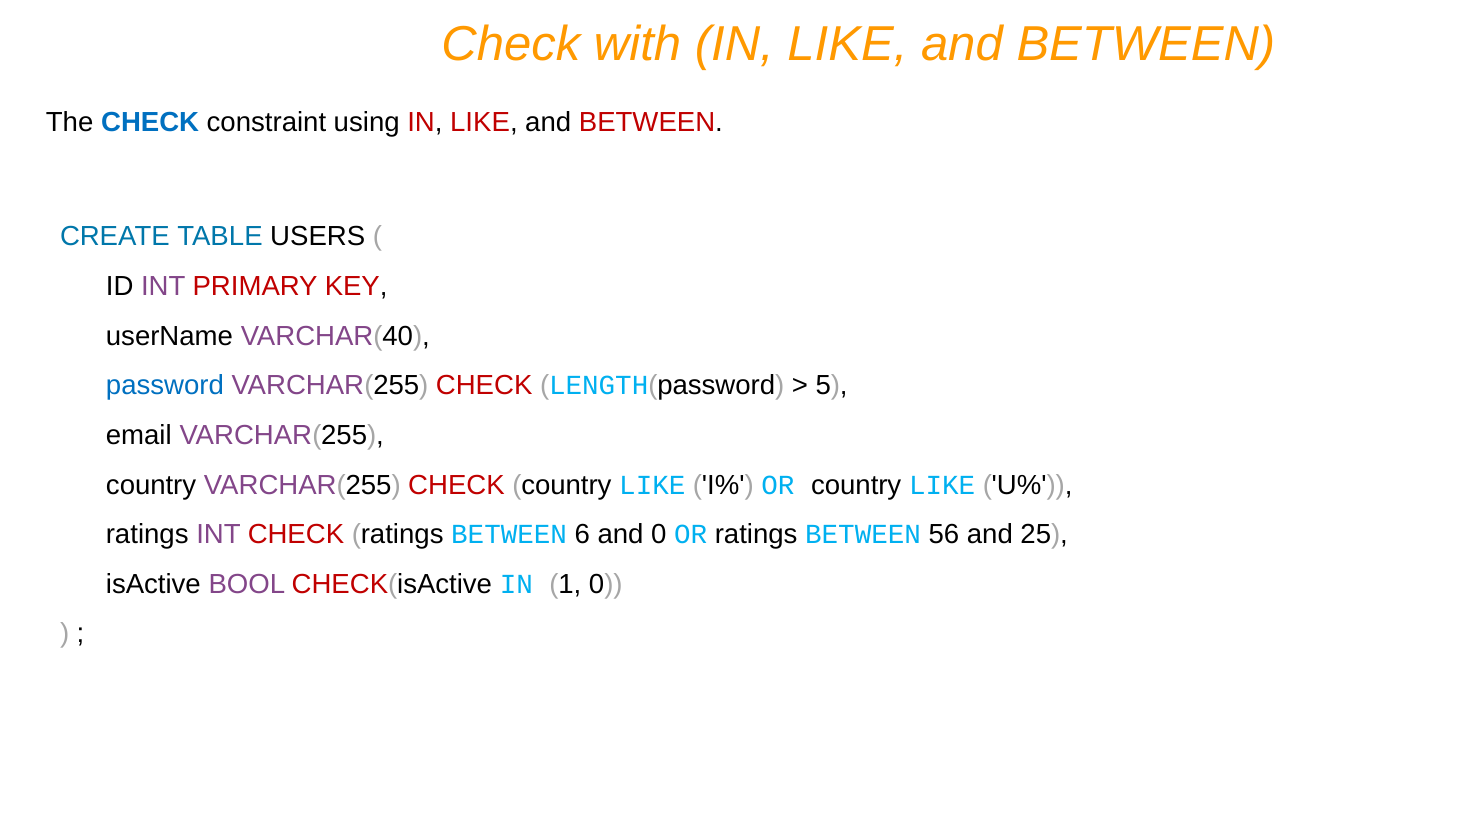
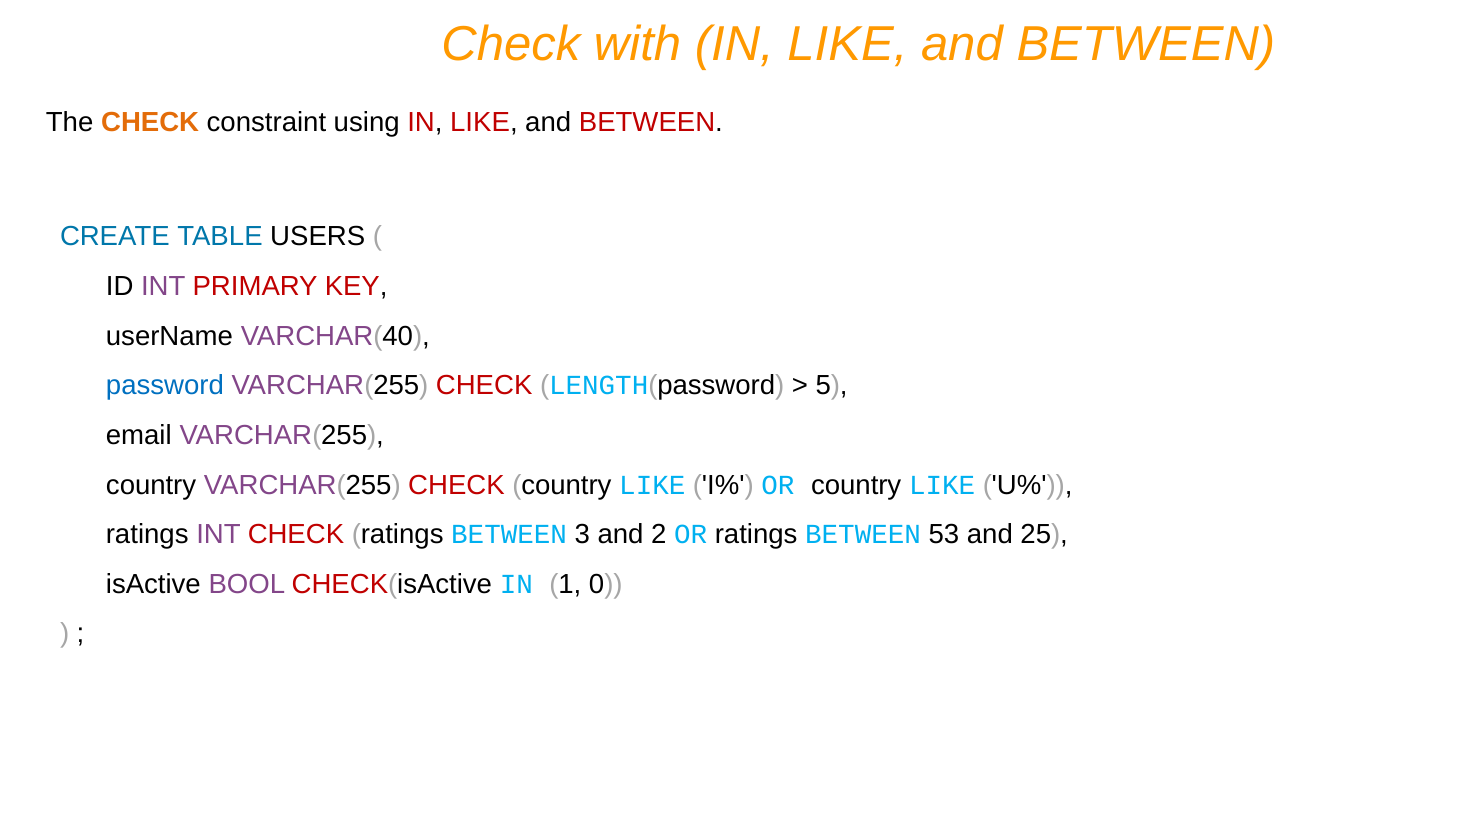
CHECK at (150, 123) colour: blue -> orange
6: 6 -> 3
and 0: 0 -> 2
56: 56 -> 53
